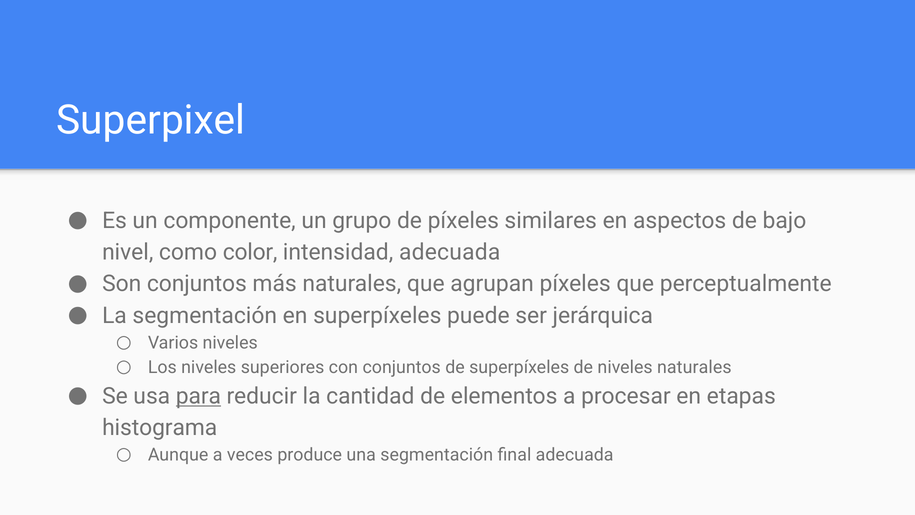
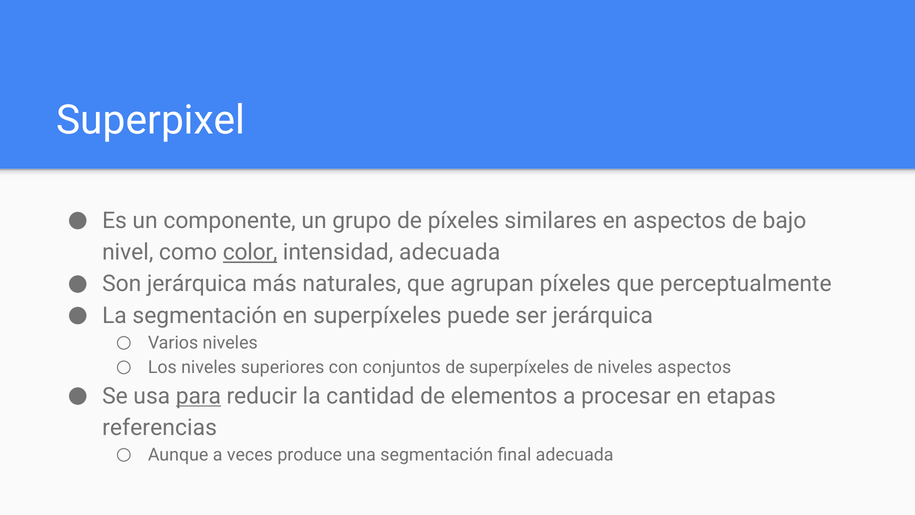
color underline: none -> present
Son conjuntos: conjuntos -> jerárquica
niveles naturales: naturales -> aspectos
histograma: histograma -> referencias
